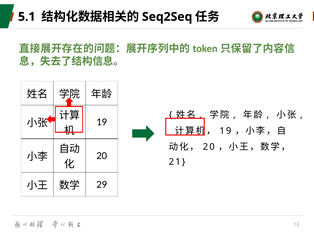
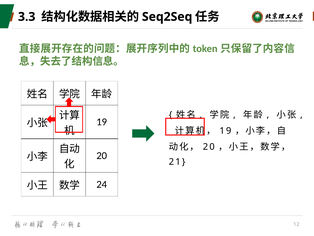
5.1: 5.1 -> 3.3
29: 29 -> 24
